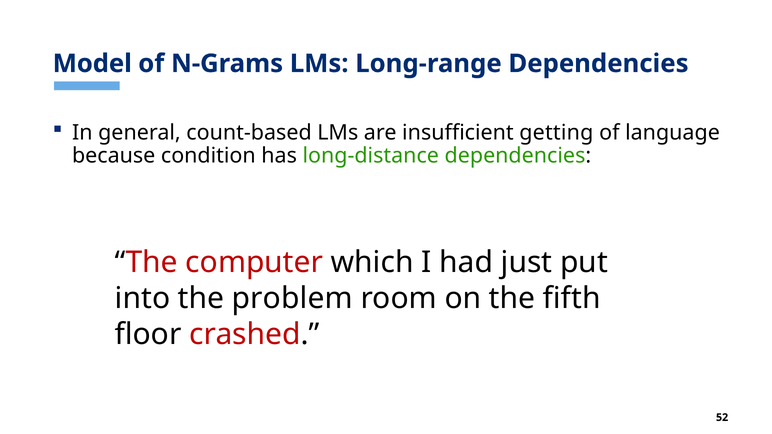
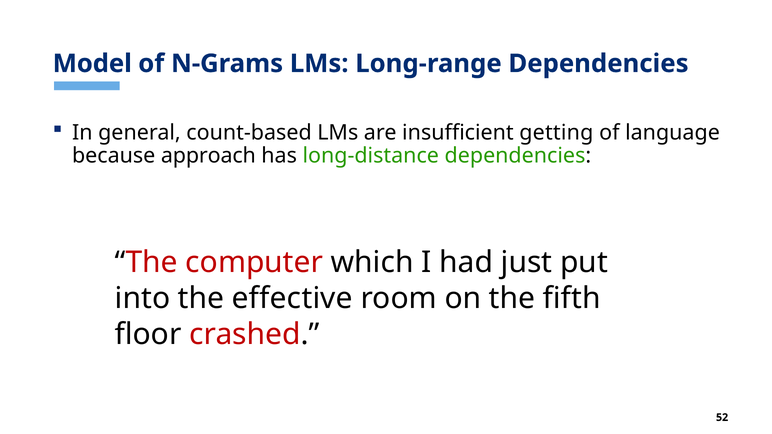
condition: condition -> approach
problem: problem -> effective
